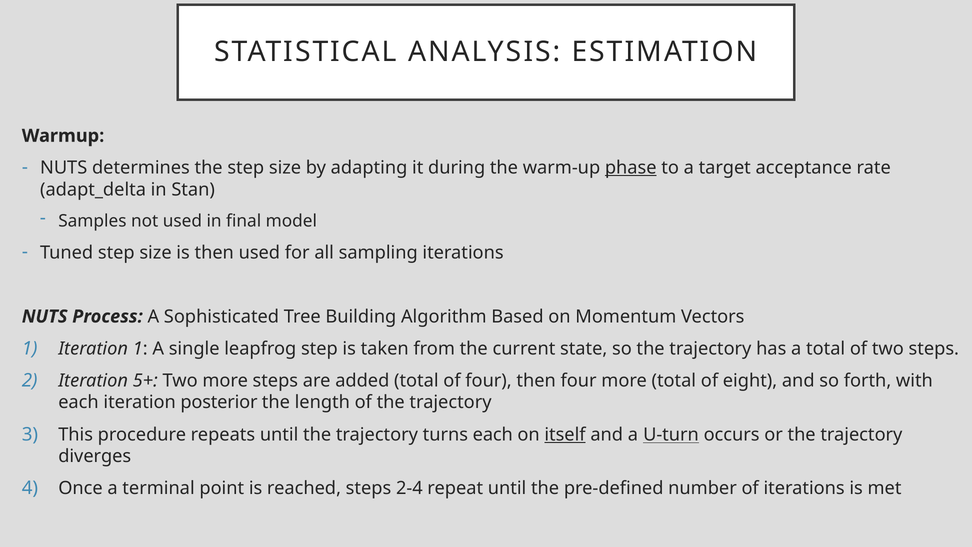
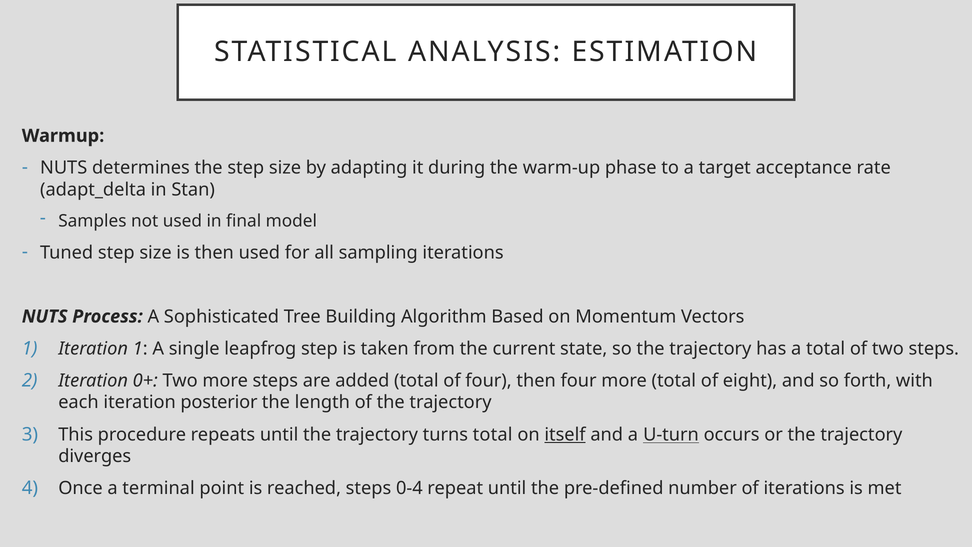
phase underline: present -> none
5+: 5+ -> 0+
turns each: each -> total
2-4: 2-4 -> 0-4
